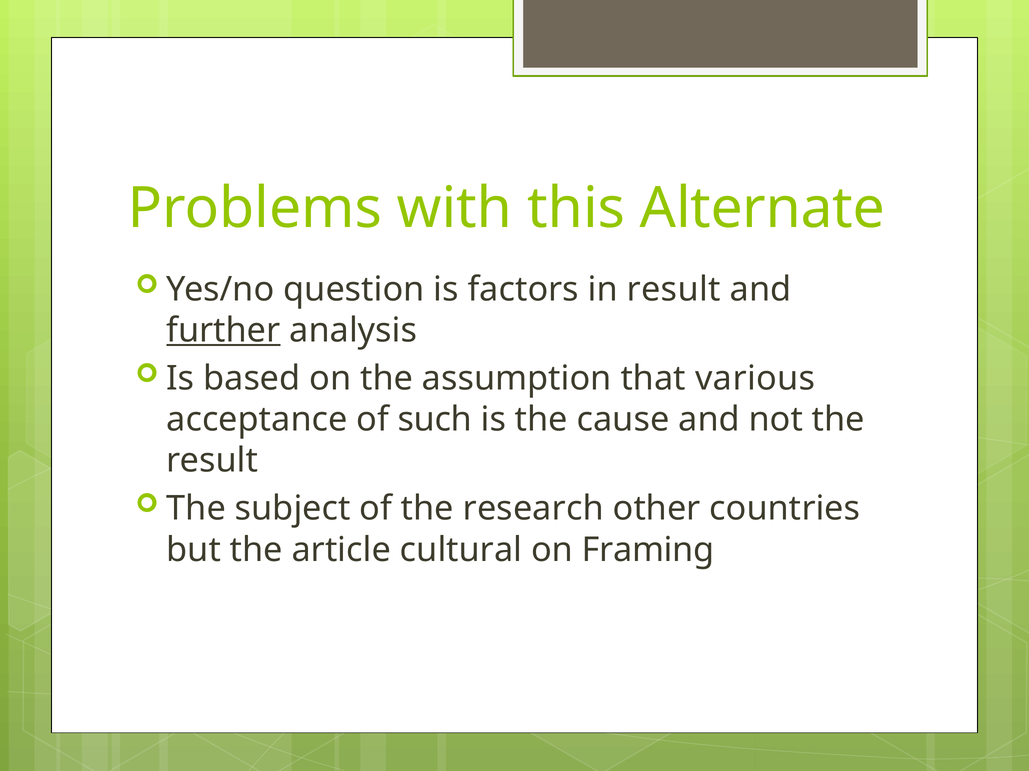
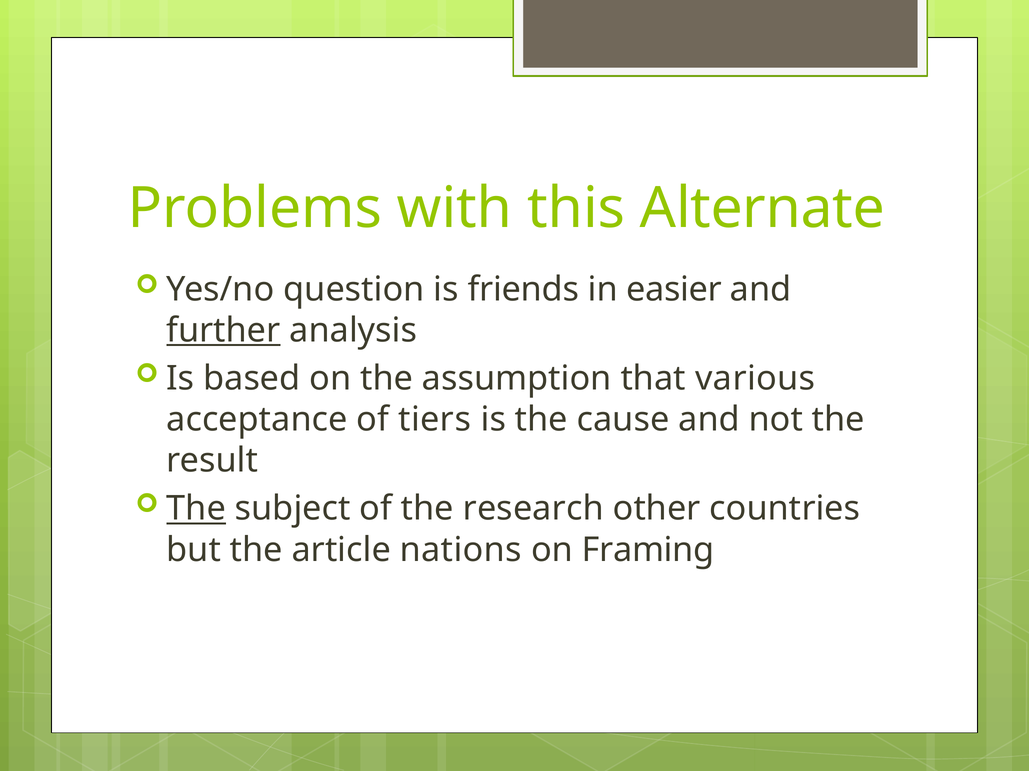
factors: factors -> friends
in result: result -> easier
such: such -> tiers
The at (196, 509) underline: none -> present
cultural: cultural -> nations
